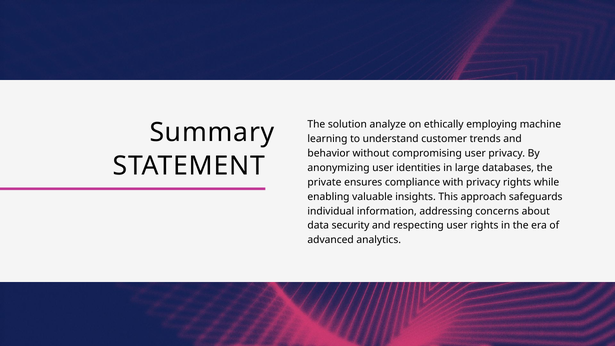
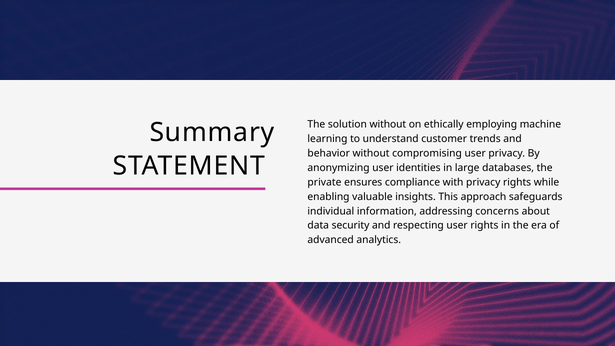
solution analyze: analyze -> without
